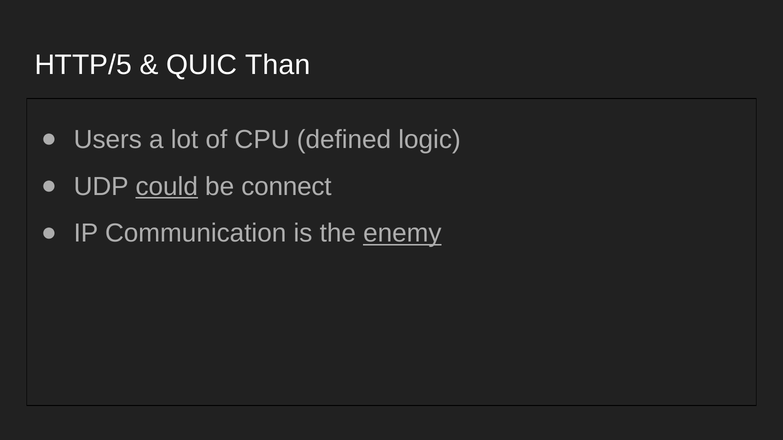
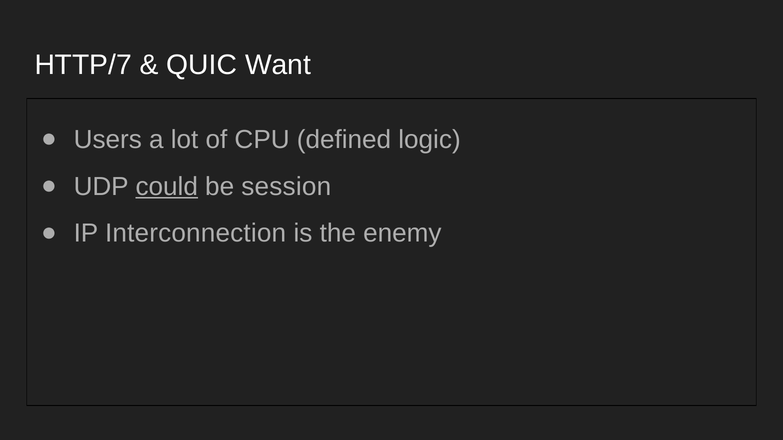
HTTP/5: HTTP/5 -> HTTP/7
Than: Than -> Want
connect: connect -> session
Communication: Communication -> Interconnection
enemy underline: present -> none
